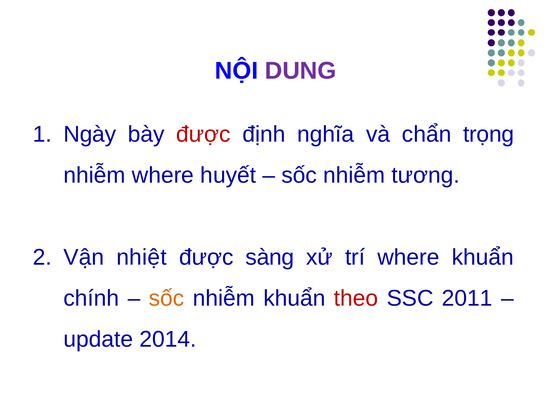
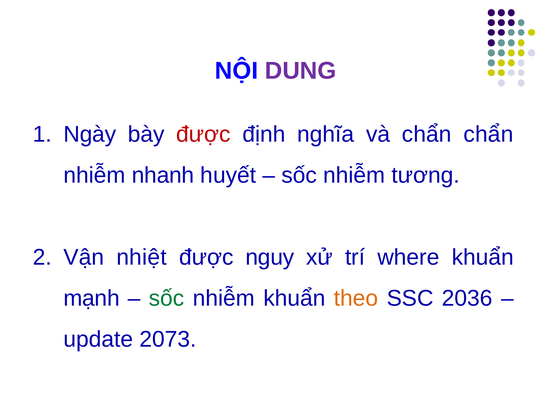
chẩn trọng: trọng -> chẩn
nhiễm where: where -> nhanh
sàng: sàng -> nguy
chính: chính -> mạnh
sốc at (167, 299) colour: orange -> green
theo colour: red -> orange
2011: 2011 -> 2036
2014: 2014 -> 2073
